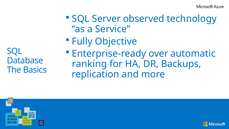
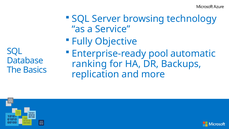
observed: observed -> browsing
over: over -> pool
